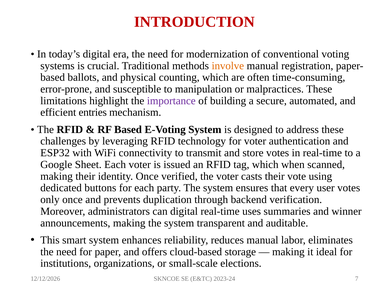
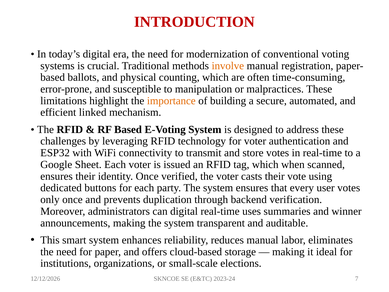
importance colour: purple -> orange
entries: entries -> linked
making at (57, 176): making -> ensures
